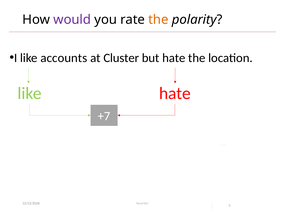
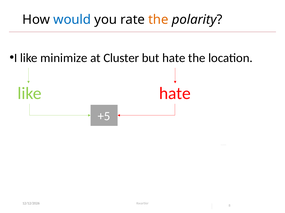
would colour: purple -> blue
accounts: accounts -> minimize
+7: +7 -> +5
